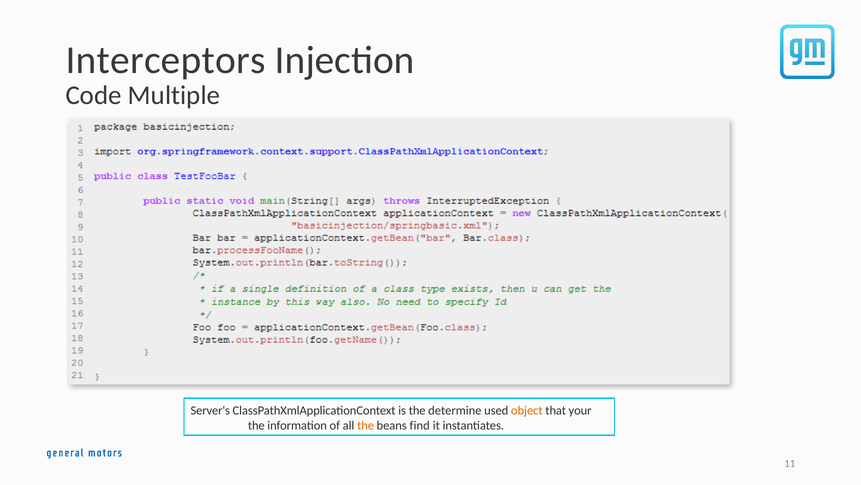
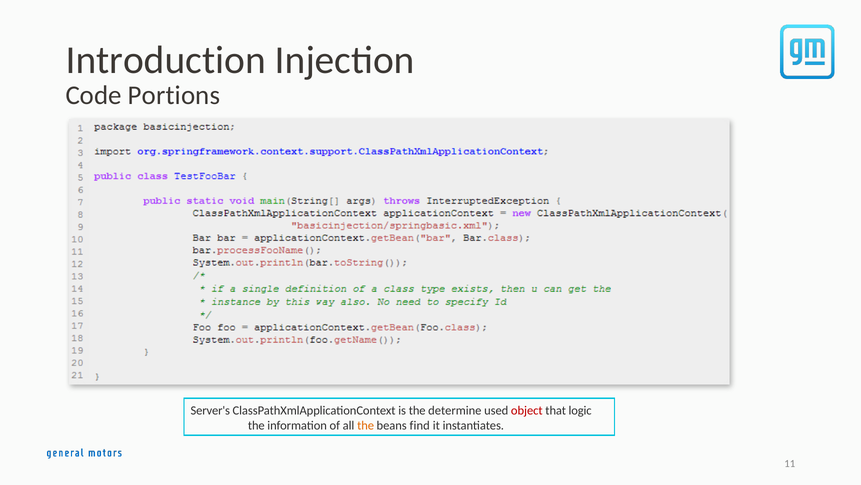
Interceptors: Interceptors -> Introduction
Multiple: Multiple -> Portions
object colour: orange -> red
your: your -> logic
